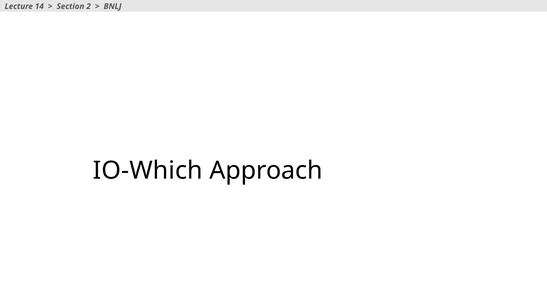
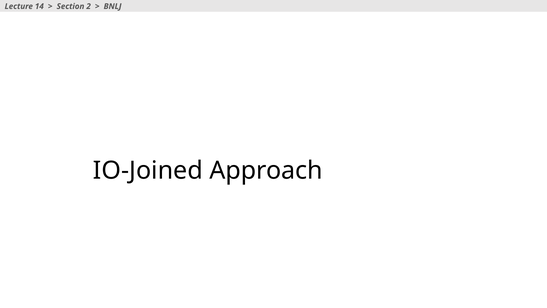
IO-Which: IO-Which -> IO-Joined
